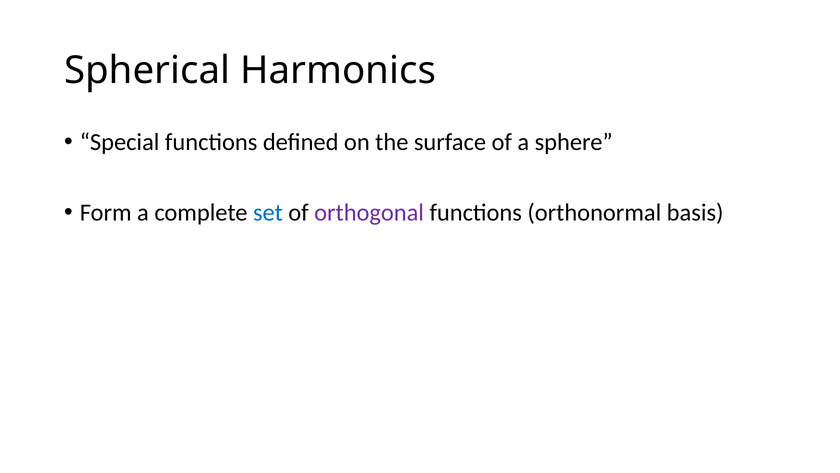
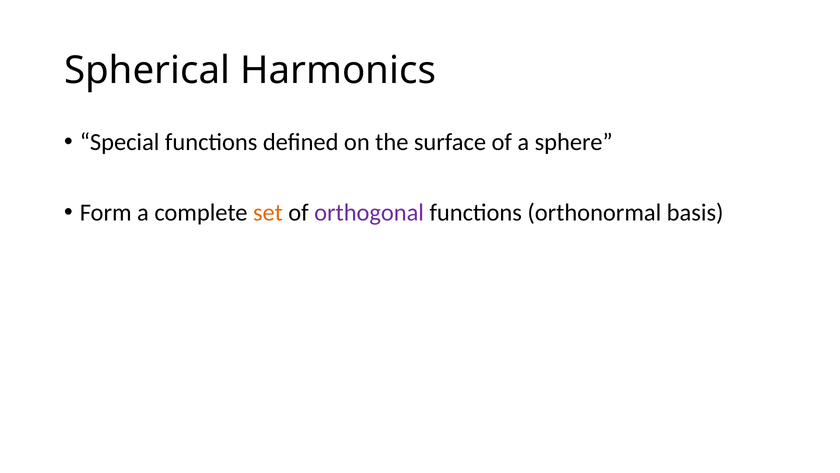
set colour: blue -> orange
